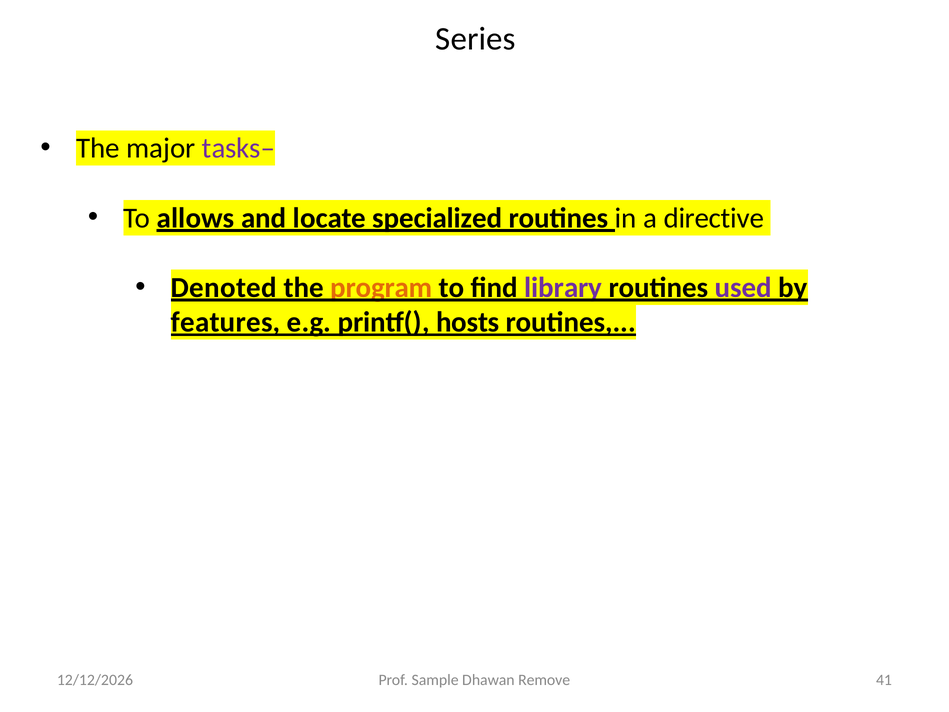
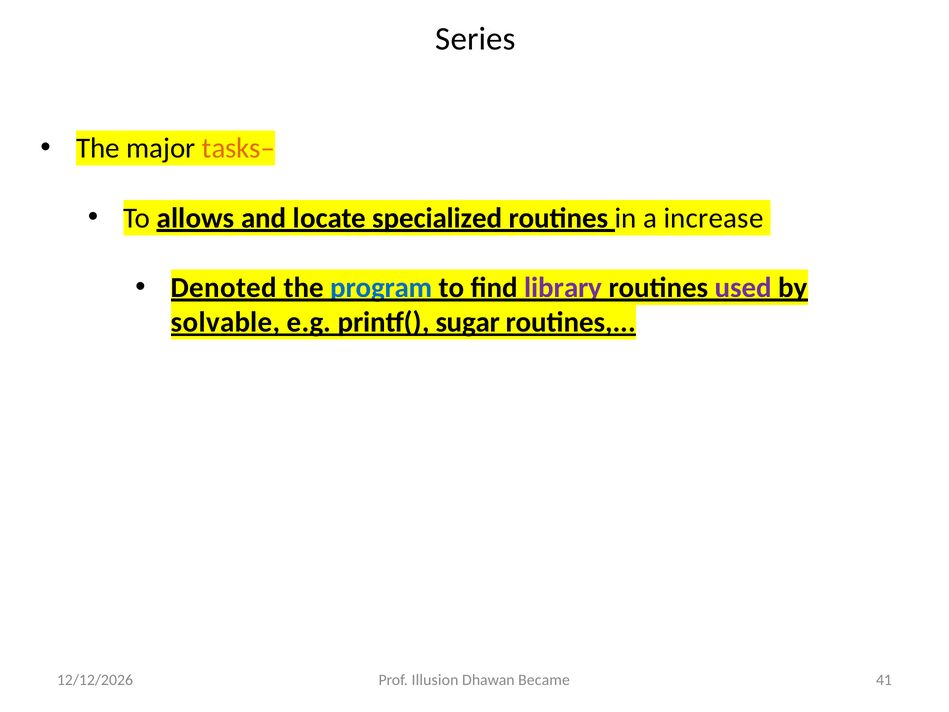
tasks– colour: purple -> orange
directive: directive -> increase
program colour: orange -> blue
features: features -> solvable
hosts: hosts -> sugar
Sample: Sample -> Illusion
Remove: Remove -> Became
